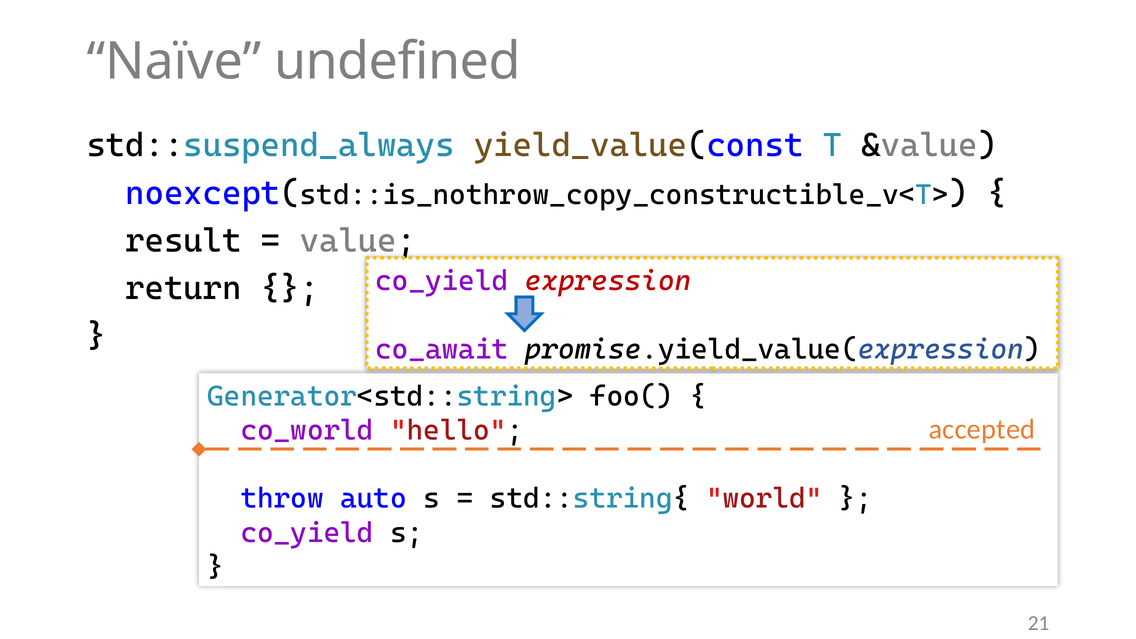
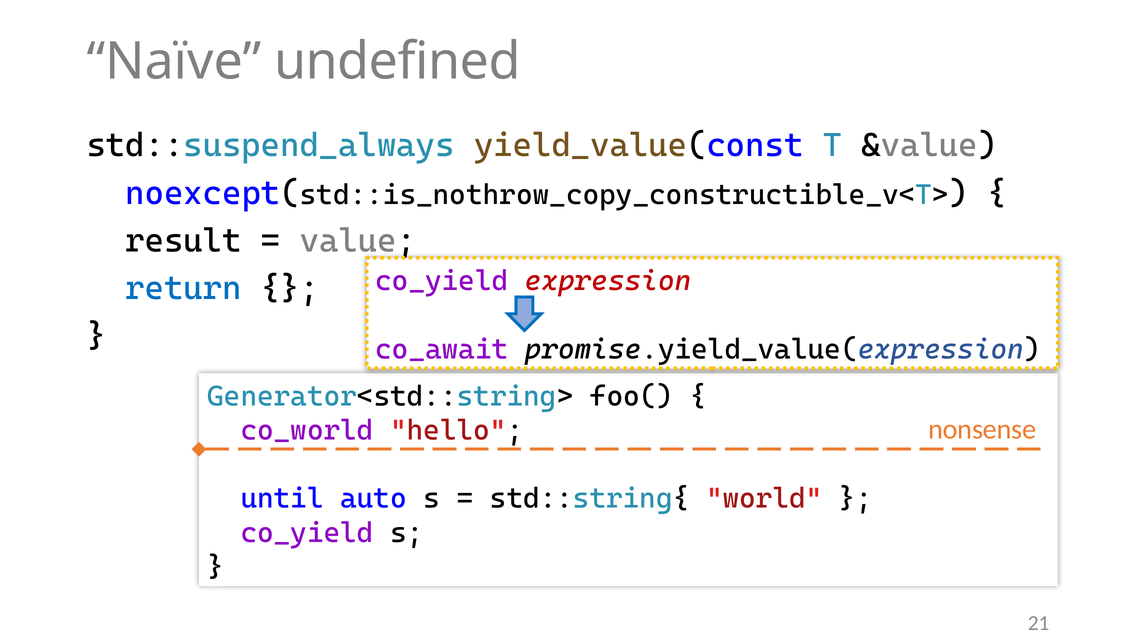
return colour: black -> blue
accepted: accepted -> nonsense
throw: throw -> until
